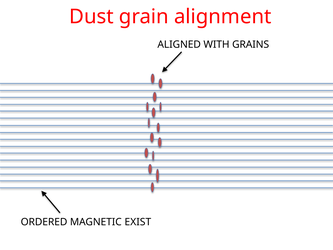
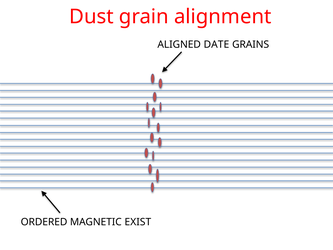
WITH: WITH -> DATE
